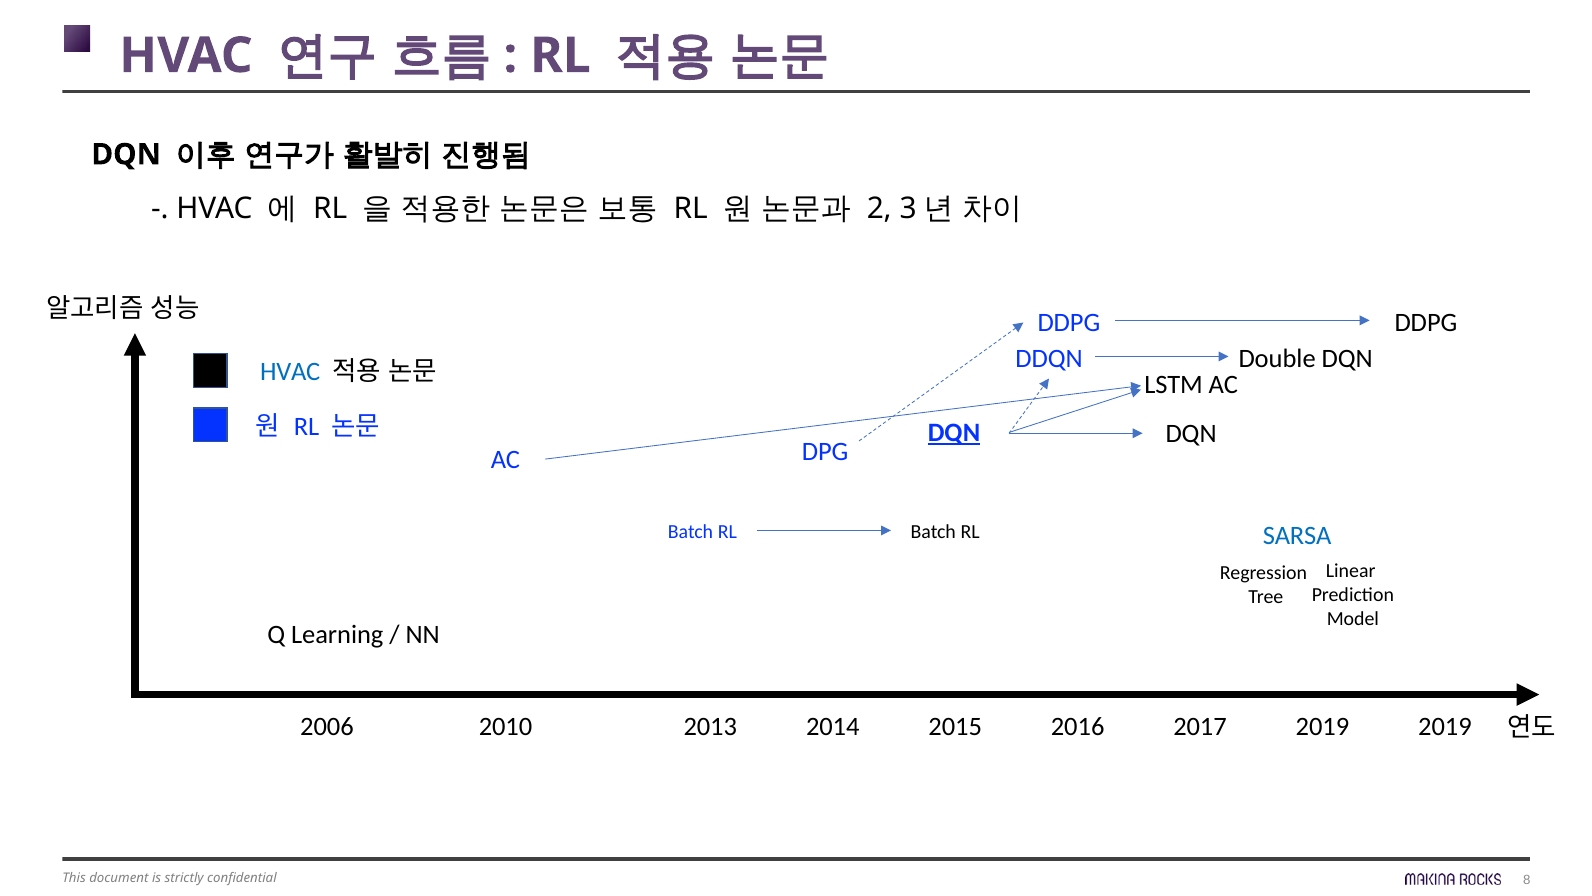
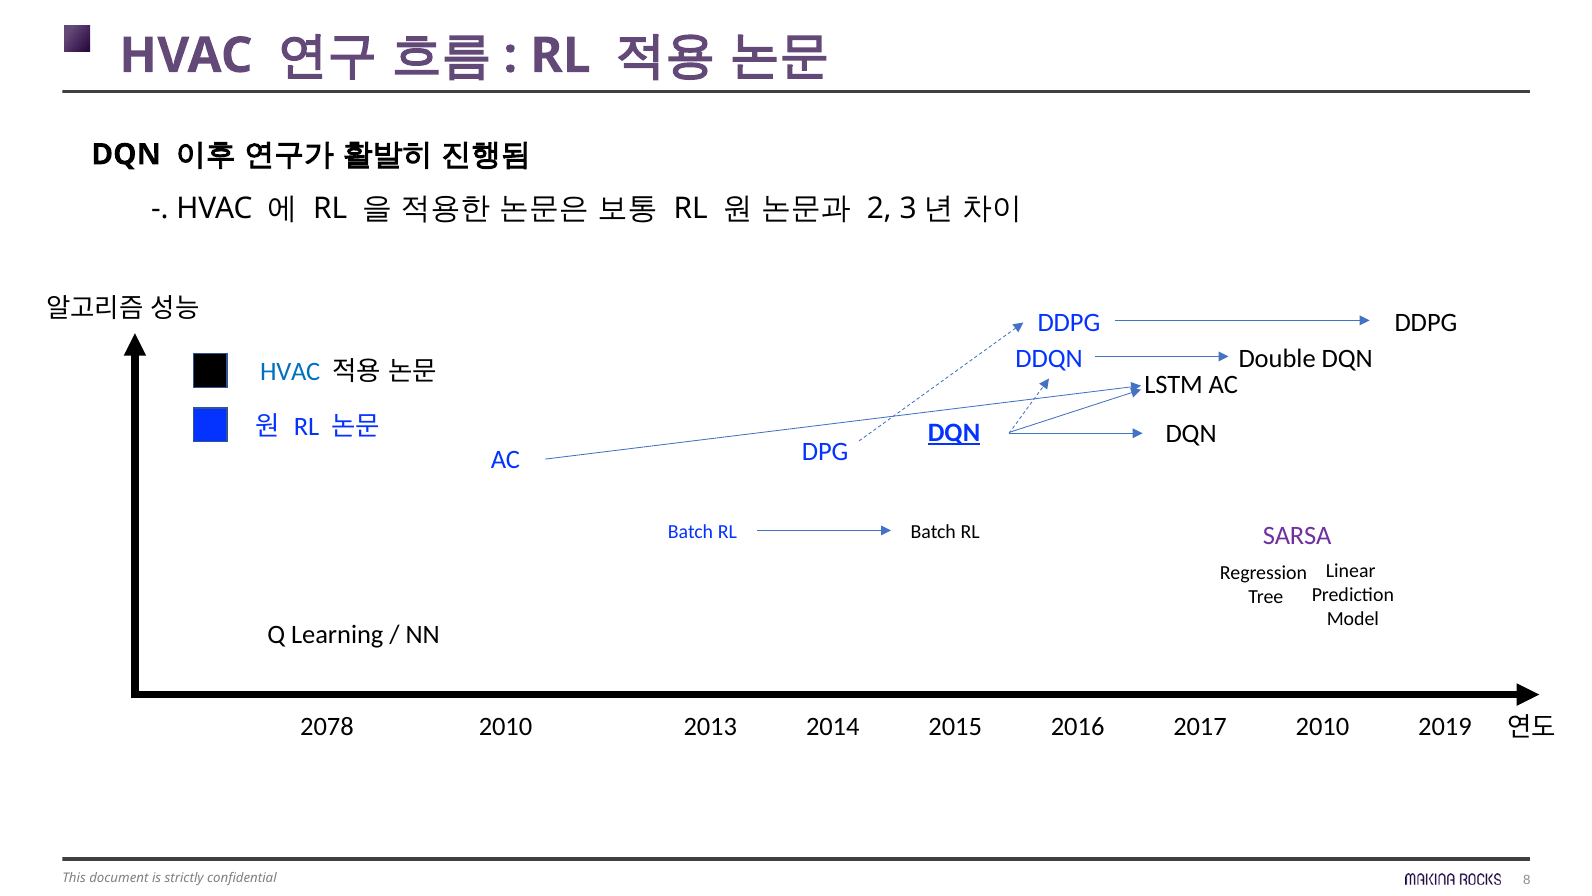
SARSA colour: blue -> purple
2006: 2006 -> 2078
2019 at (1322, 727): 2019 -> 2010
